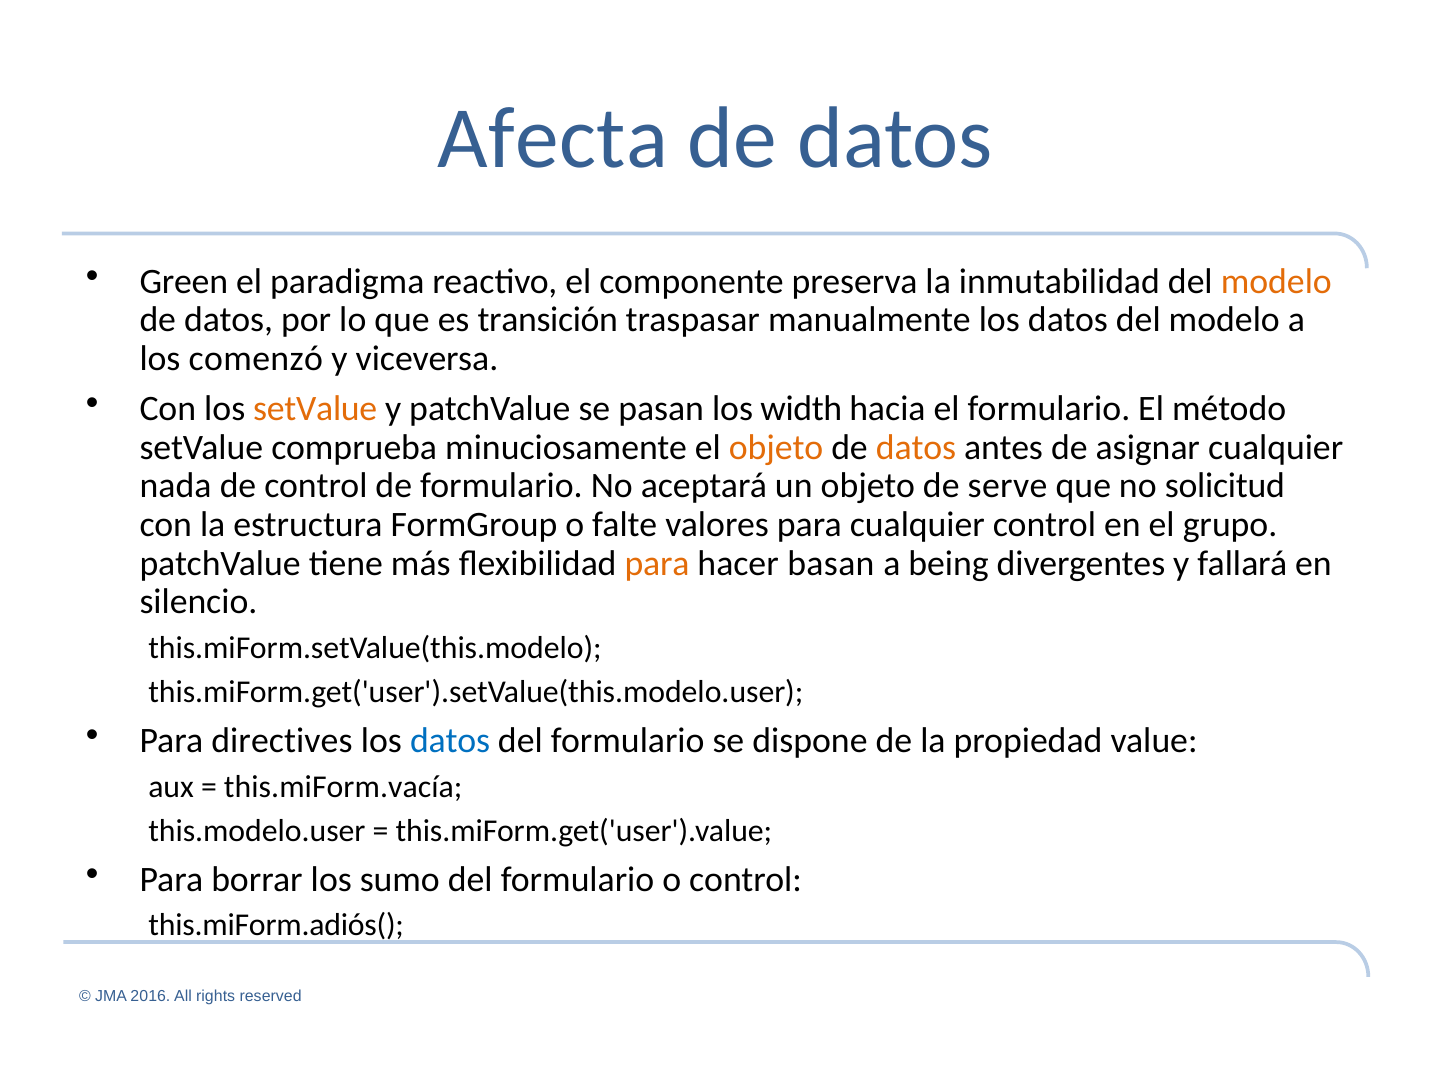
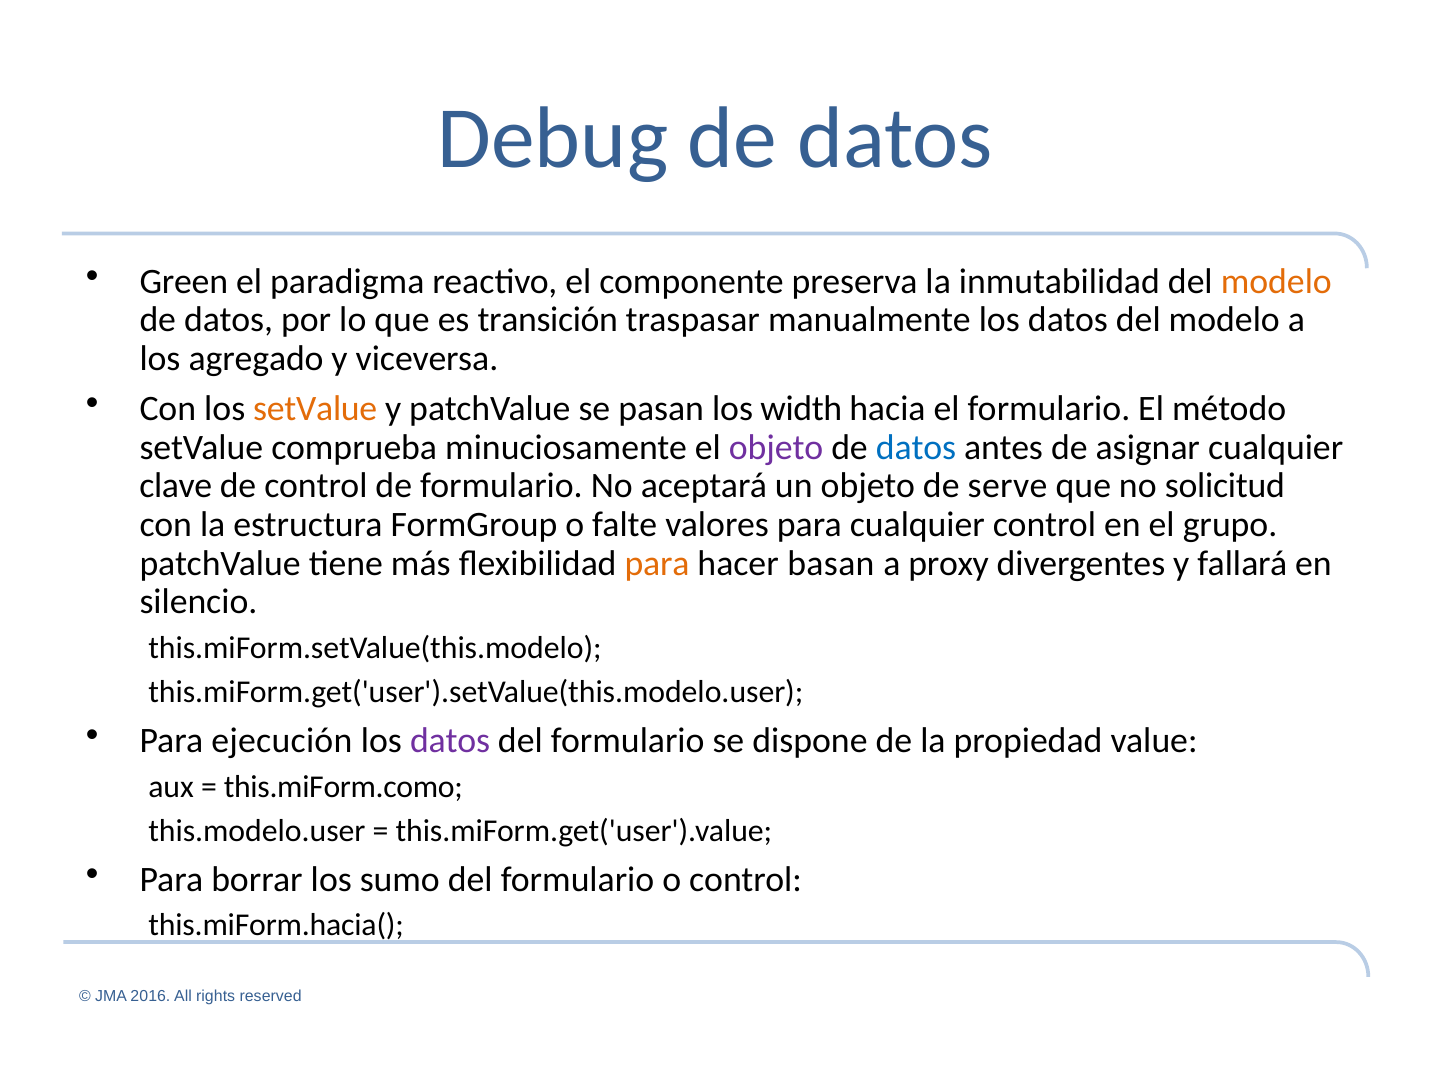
Afecta: Afecta -> Debug
comenzó: comenzó -> agregado
objeto at (776, 448) colour: orange -> purple
datos at (916, 448) colour: orange -> blue
nada: nada -> clave
being: being -> proxy
directives: directives -> ejecución
datos at (450, 741) colour: blue -> purple
this.miForm.vacía: this.miForm.vacía -> this.miForm.como
this.miForm.adiós(: this.miForm.adiós( -> this.miForm.hacia(
